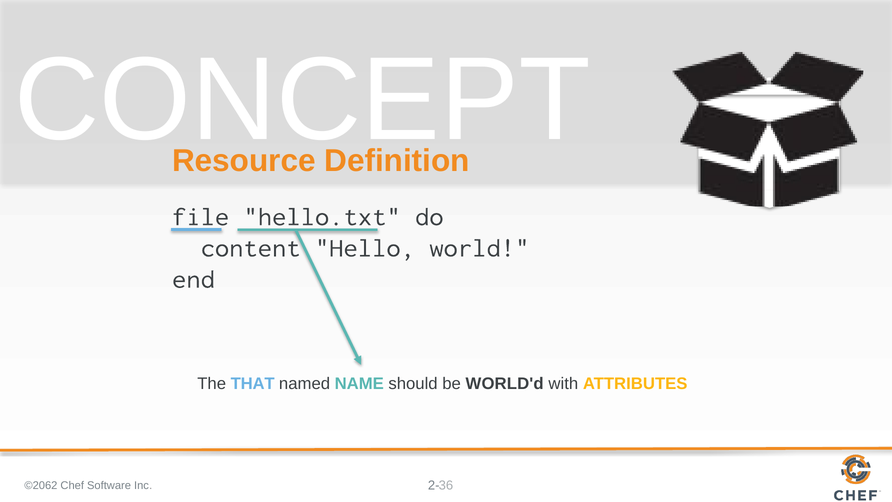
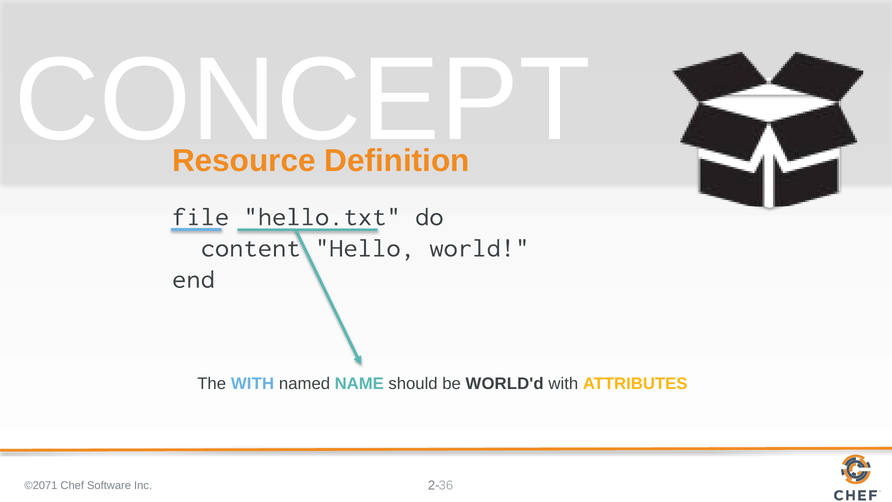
The THAT: THAT -> WITH
©2062: ©2062 -> ©2071
